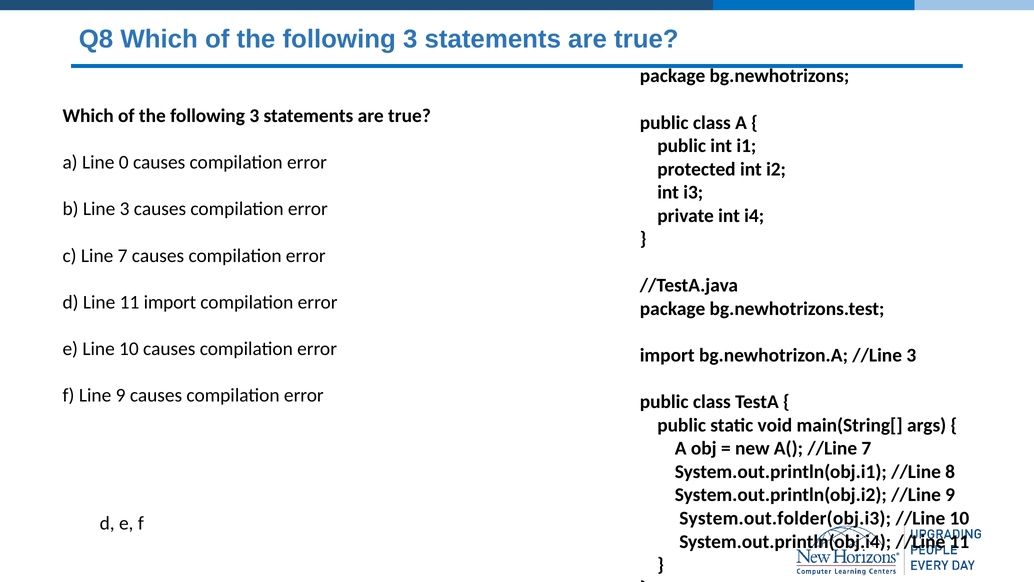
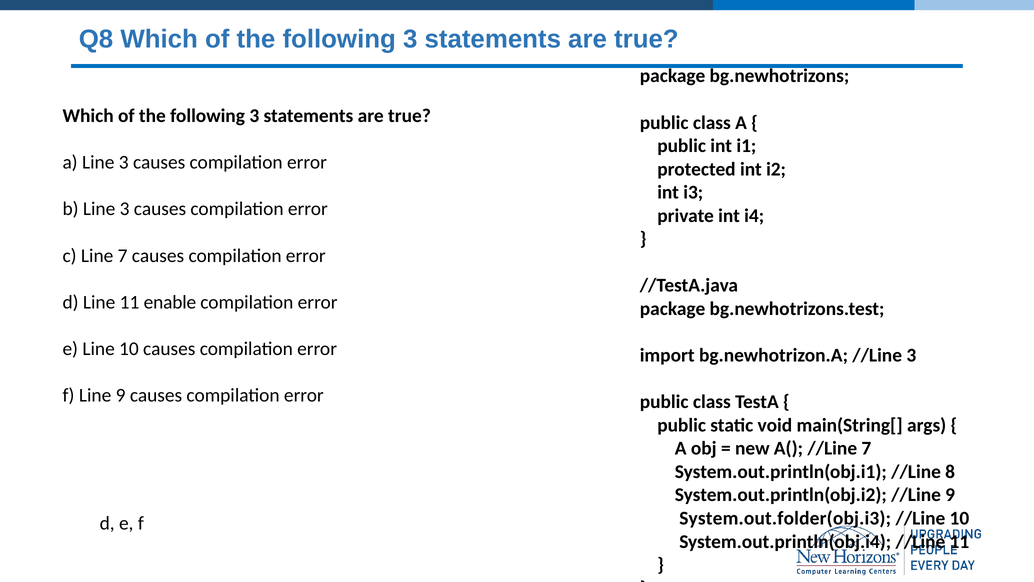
a Line 0: 0 -> 3
11 import: import -> enable
